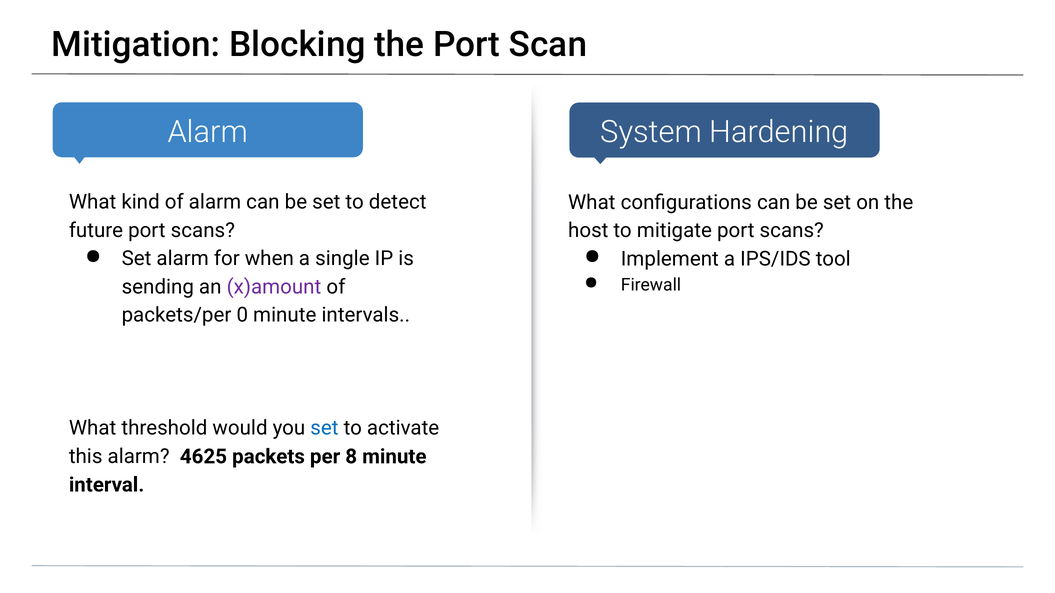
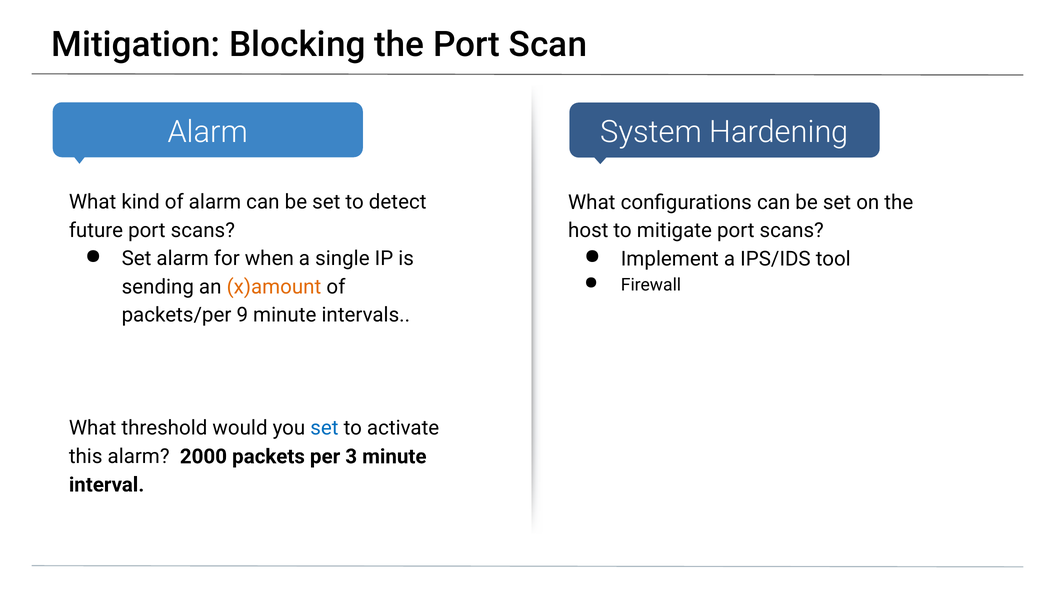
x)amount colour: purple -> orange
0: 0 -> 9
4625: 4625 -> 2000
8: 8 -> 3
